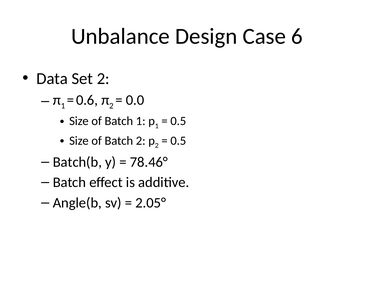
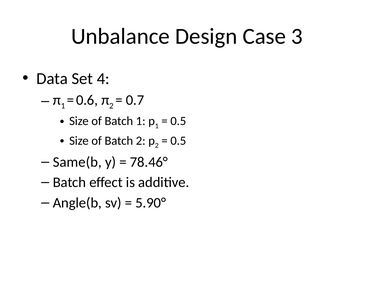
6: 6 -> 3
Set 2: 2 -> 4
0.0: 0.0 -> 0.7
Batch(b: Batch(b -> Same(b
2.05°: 2.05° -> 5.90°
